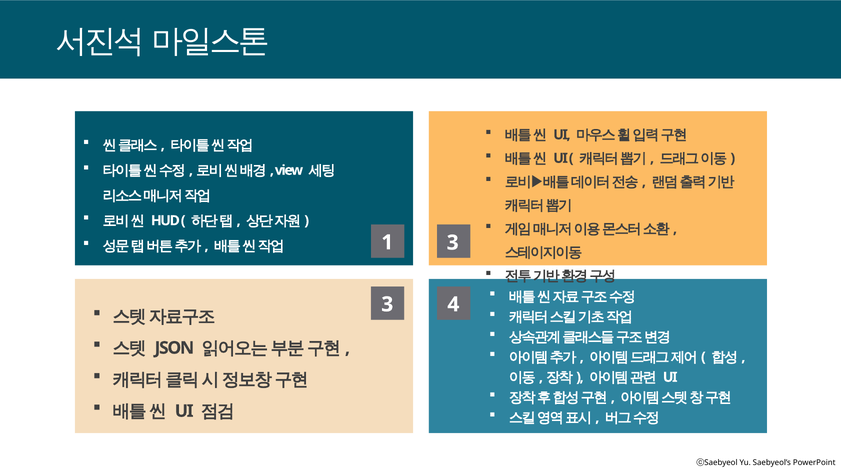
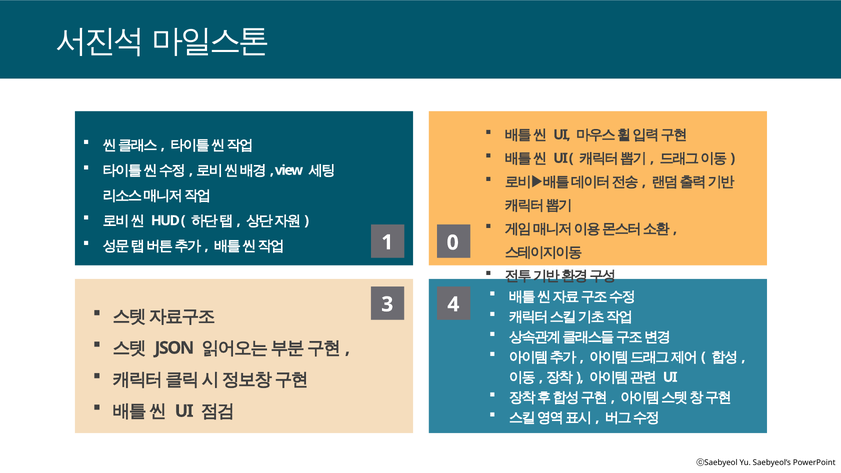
1 3: 3 -> 0
